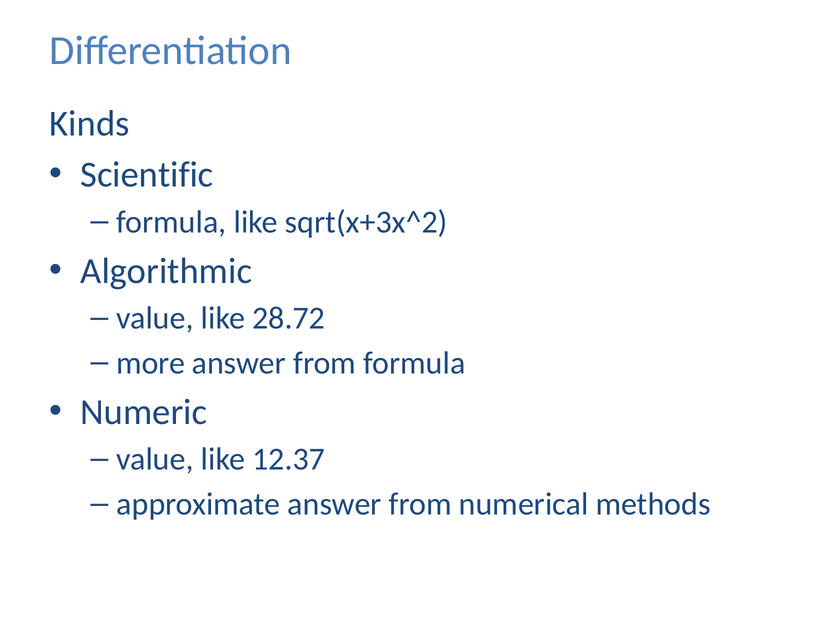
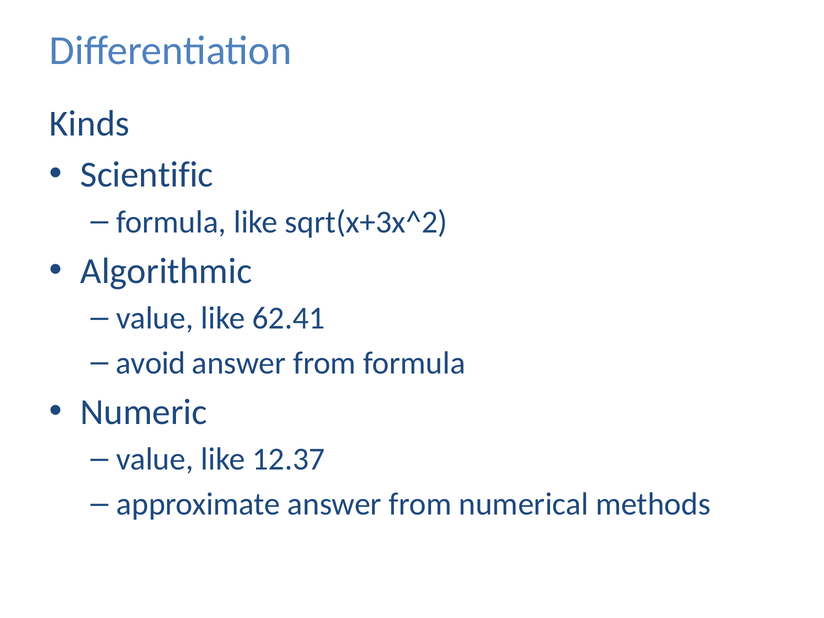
28.72: 28.72 -> 62.41
more: more -> avoid
